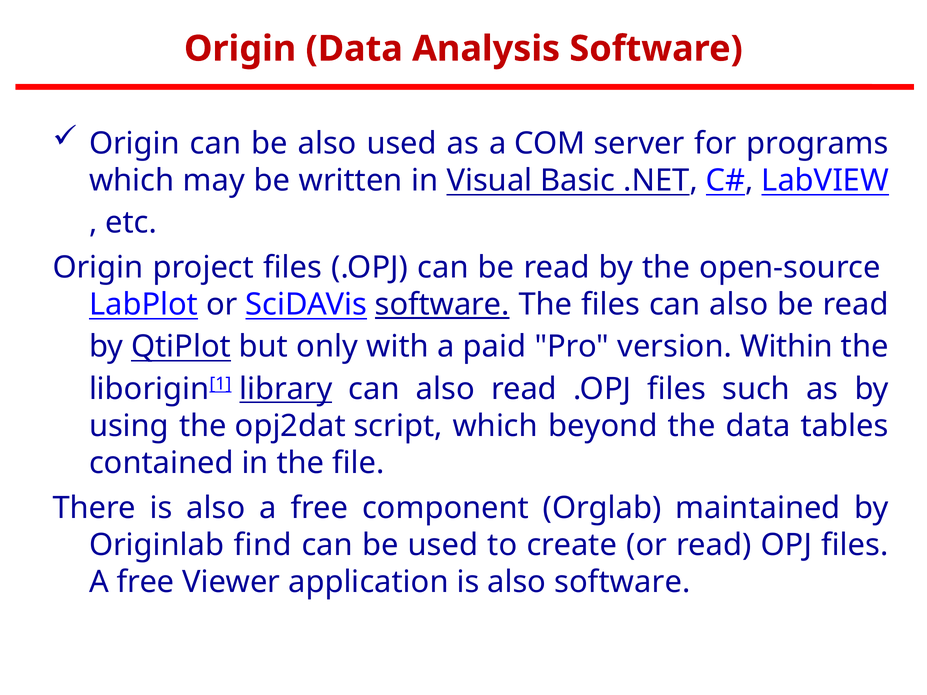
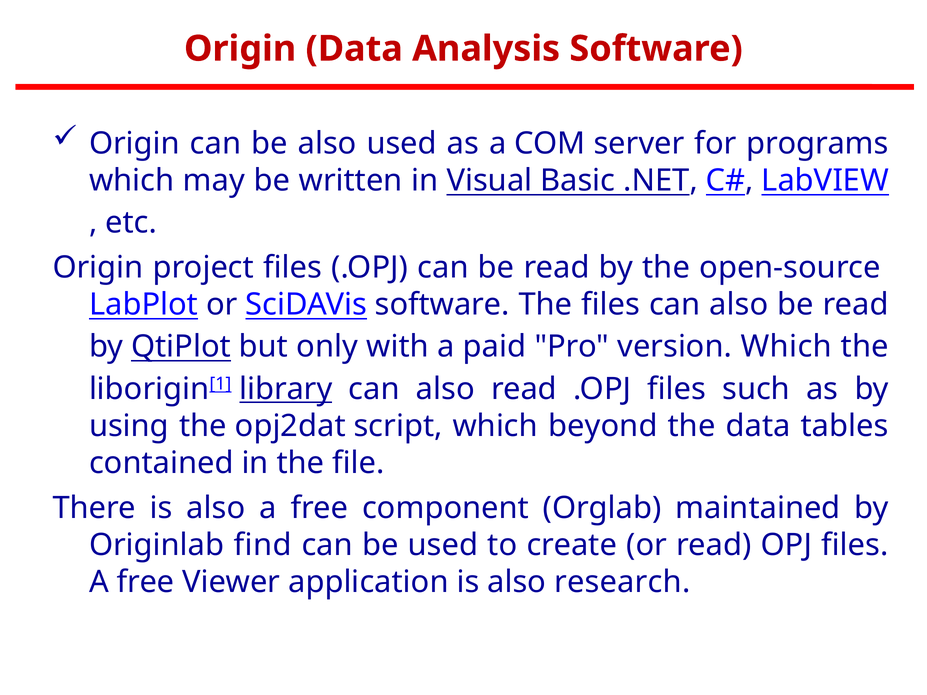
software at (442, 305) underline: present -> none
version Within: Within -> Which
also software: software -> research
